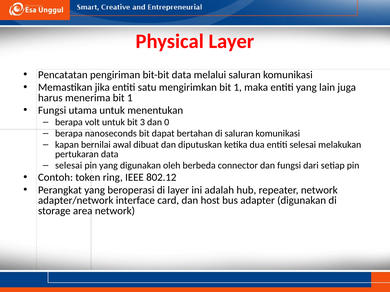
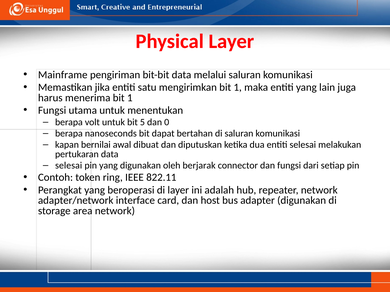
Pencatatan: Pencatatan -> Mainframe
3: 3 -> 5
berbeda: berbeda -> berjarak
802.12: 802.12 -> 822.11
